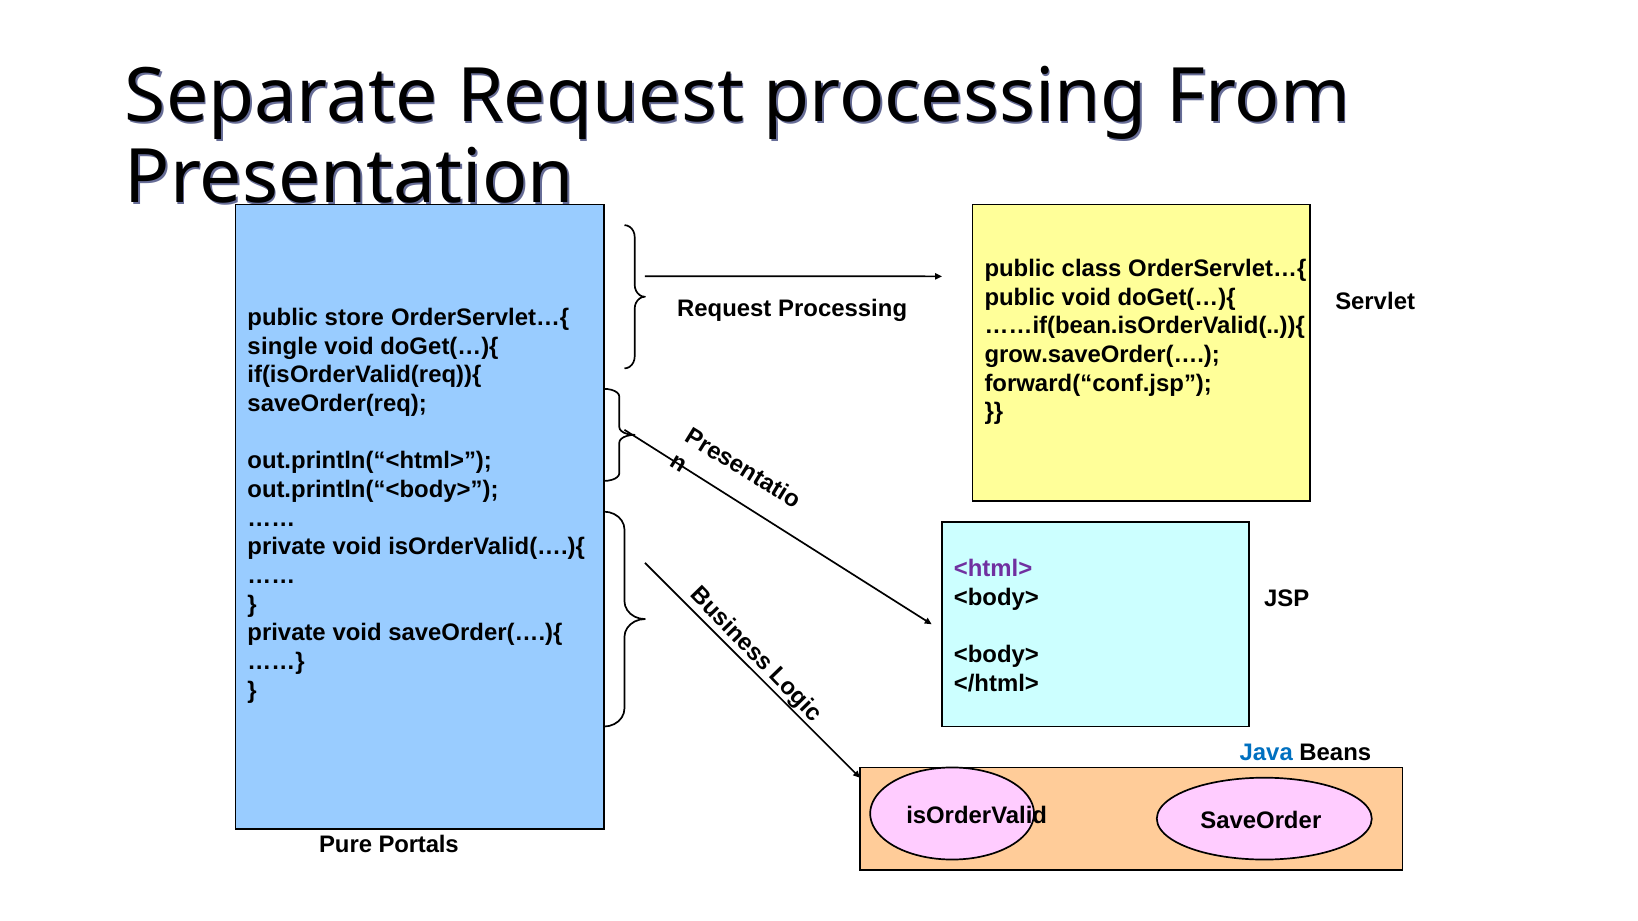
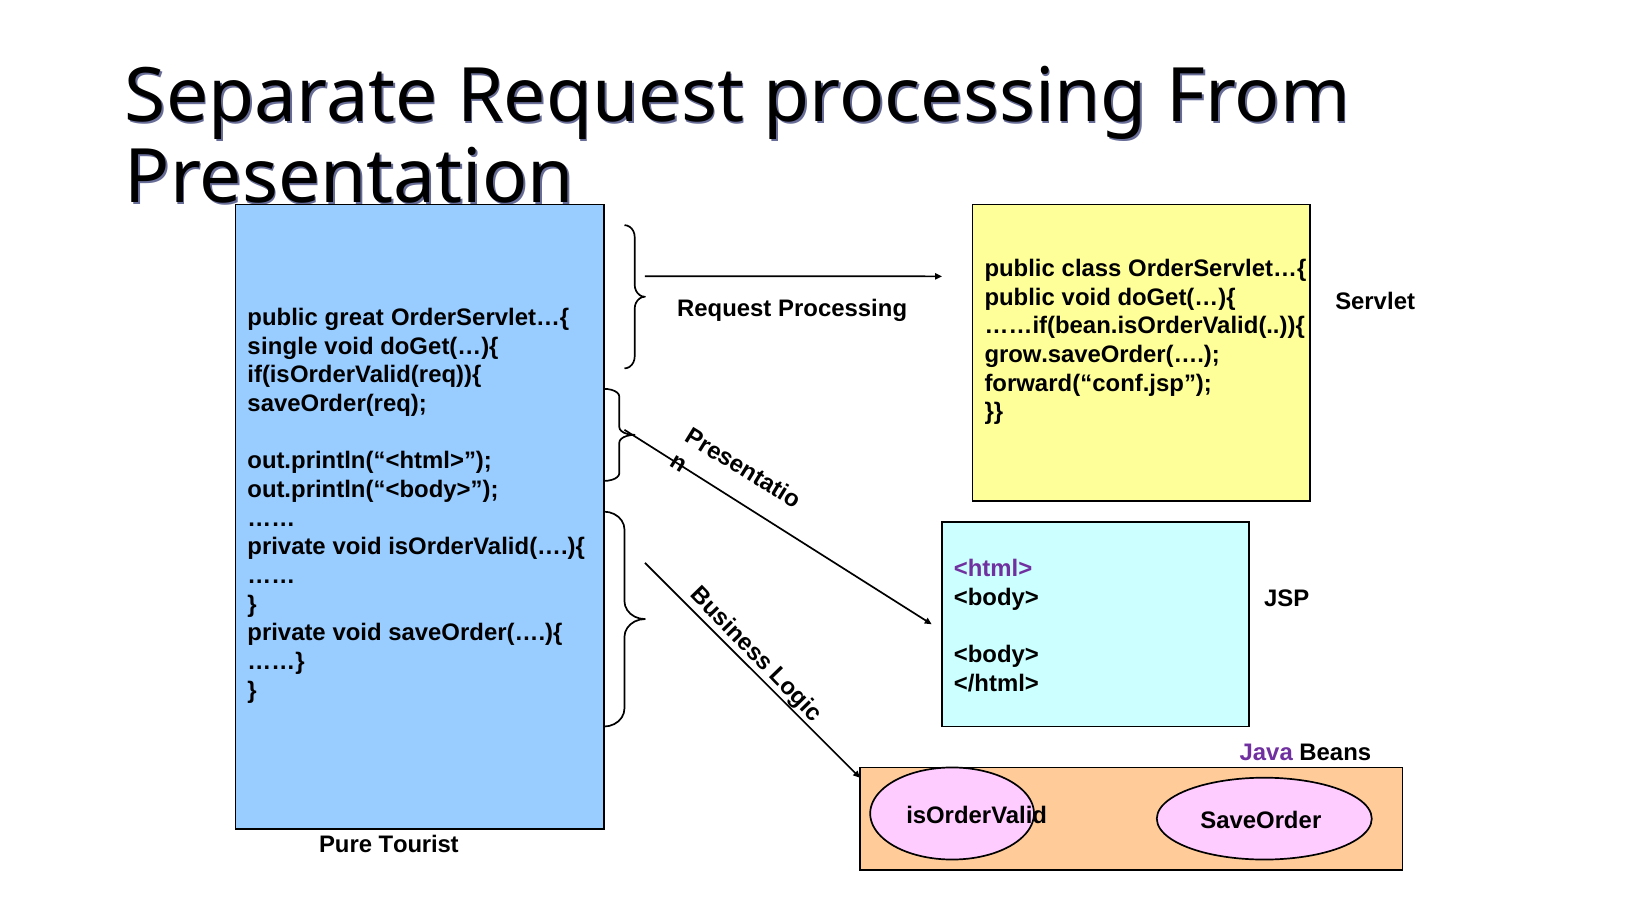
store: store -> great
Java colour: blue -> purple
Portals: Portals -> Tourist
